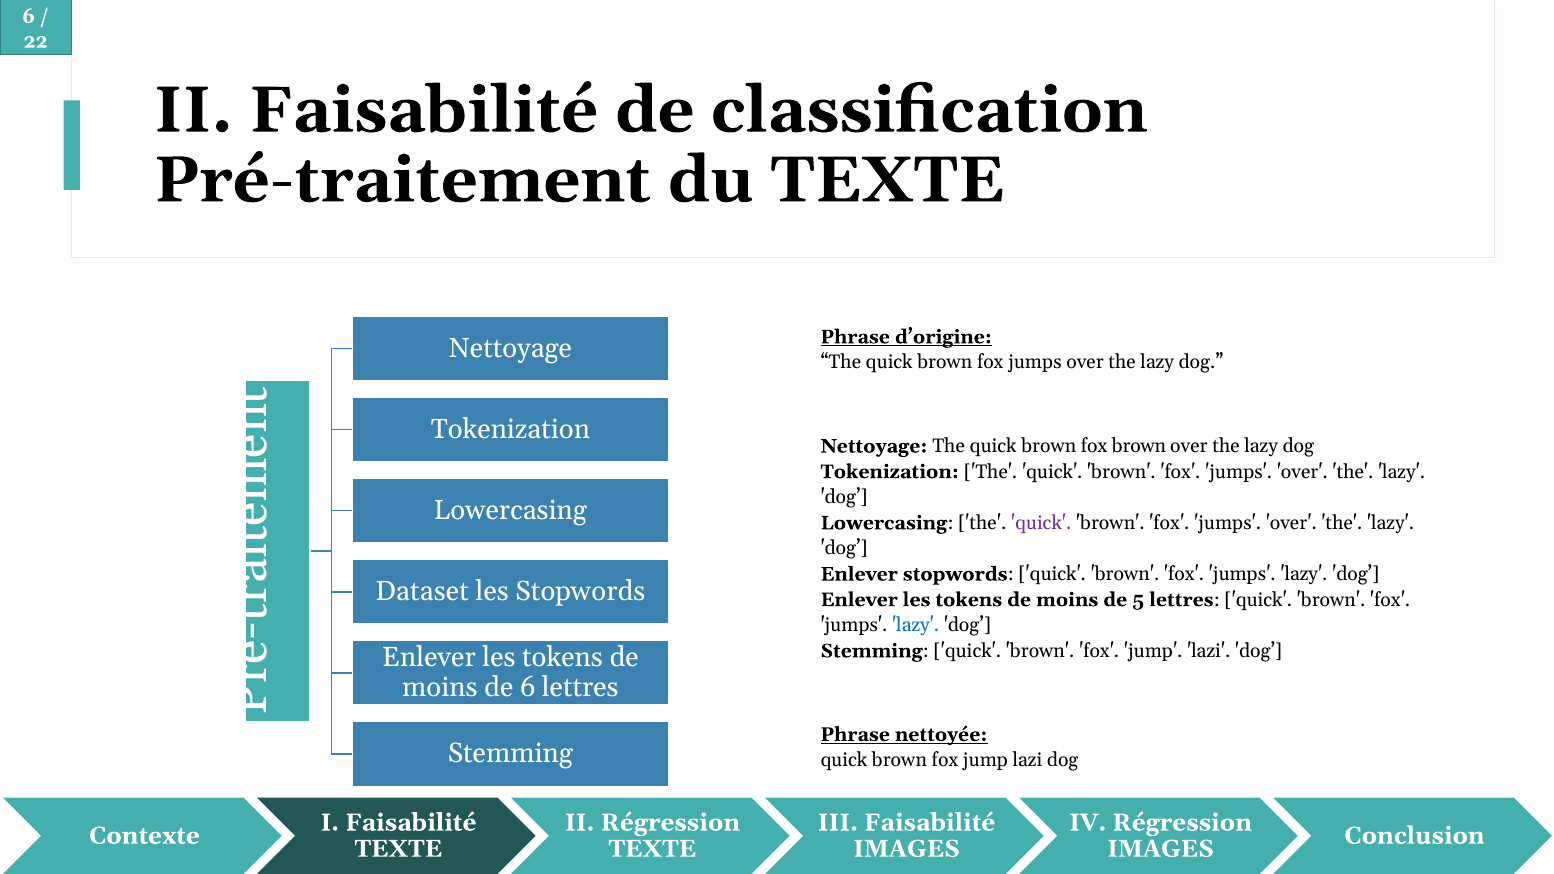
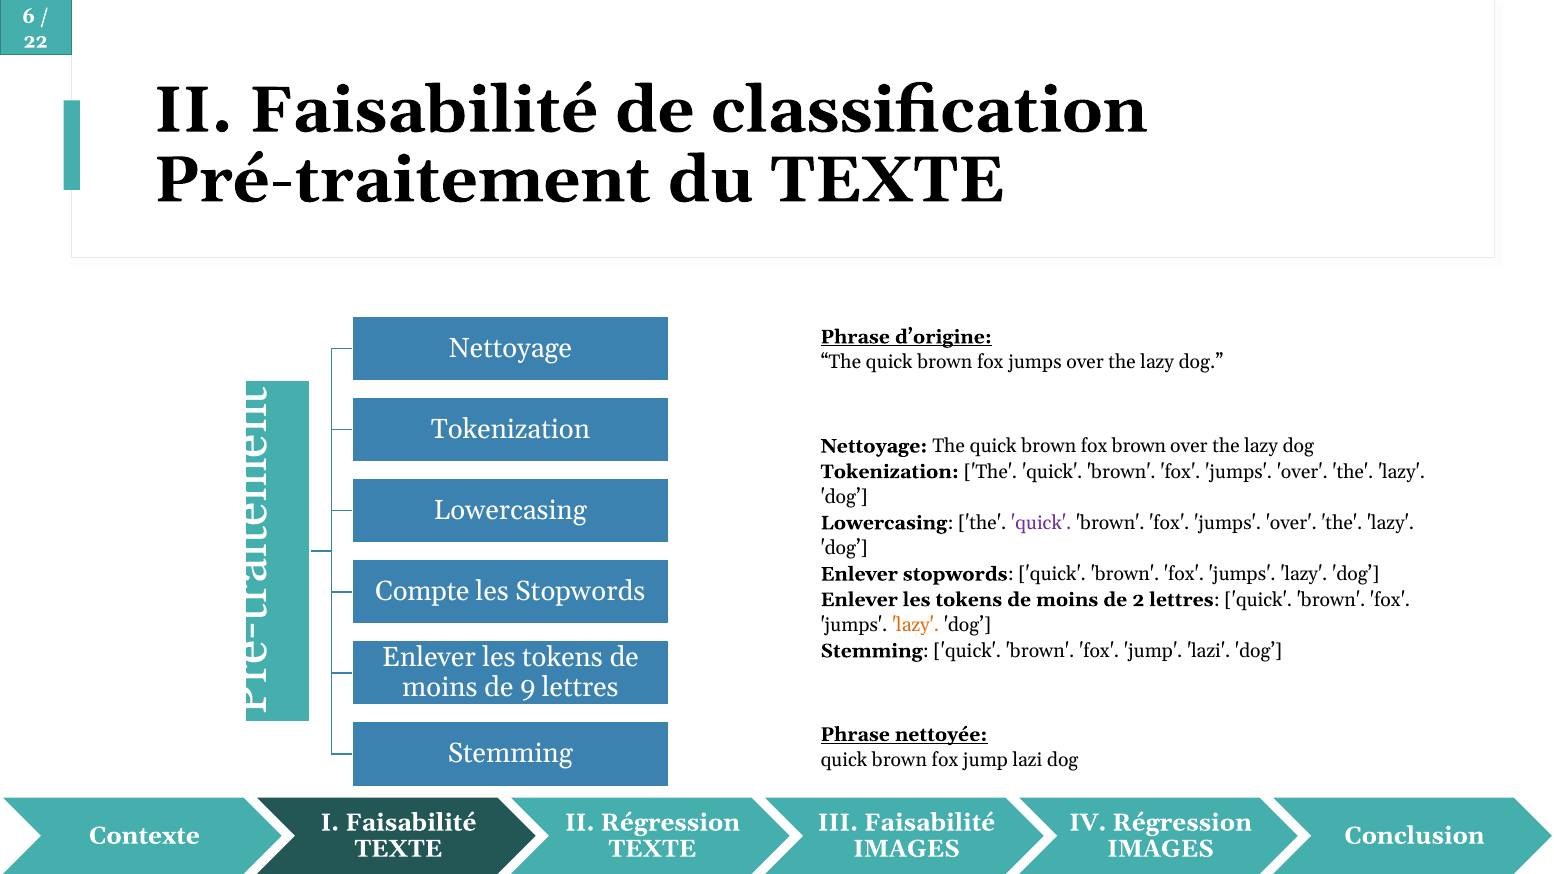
Dataset: Dataset -> Compte
5: 5 -> 2
lazy at (916, 625) colour: blue -> orange
de 6: 6 -> 9
